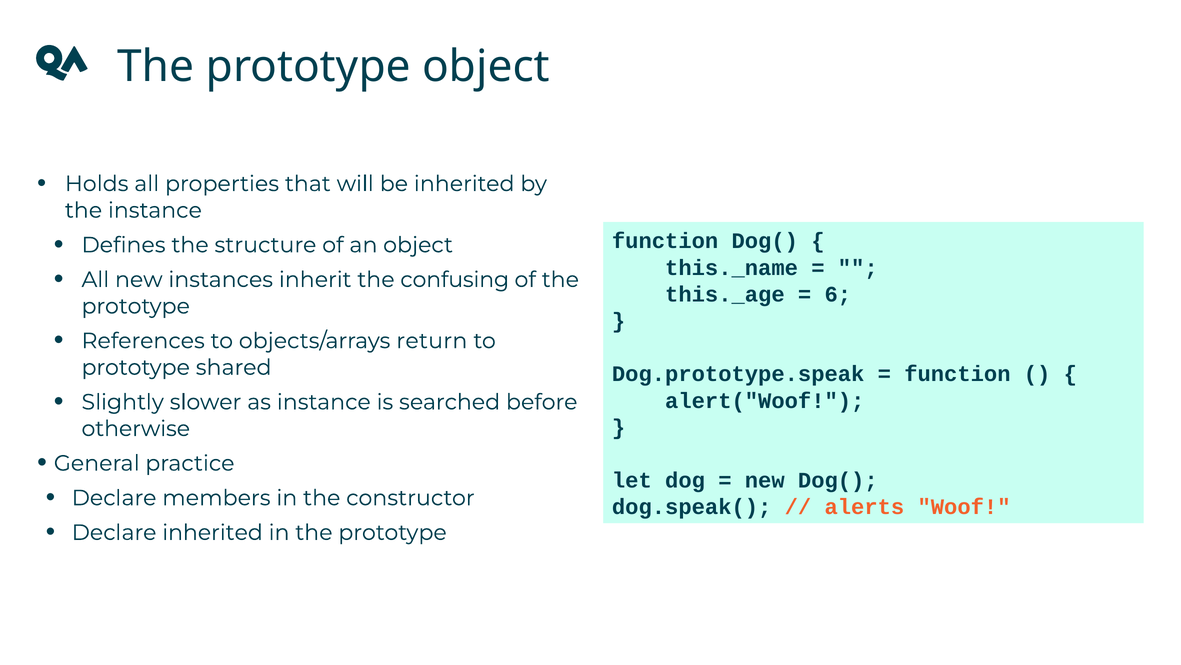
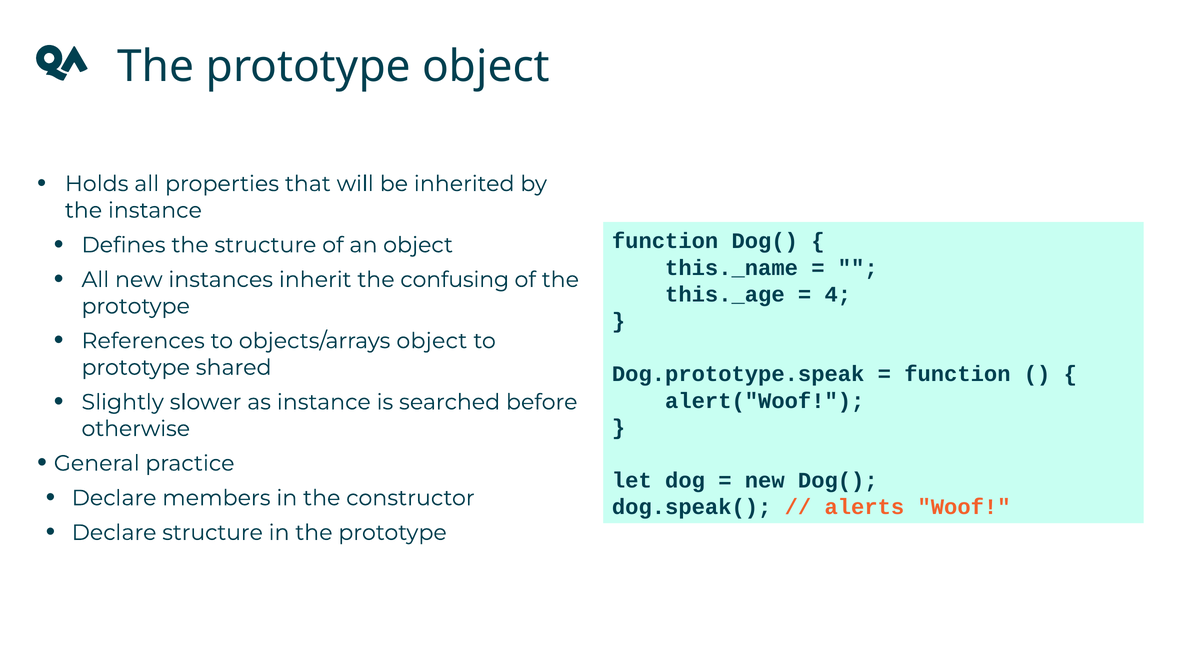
6: 6 -> 4
objects/arrays return: return -> object
Declare inherited: inherited -> structure
